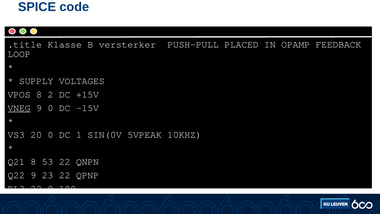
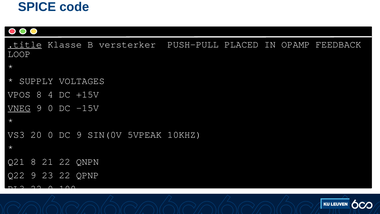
.title underline: none -> present
2: 2 -> 4
DC 1: 1 -> 9
53: 53 -> 21
